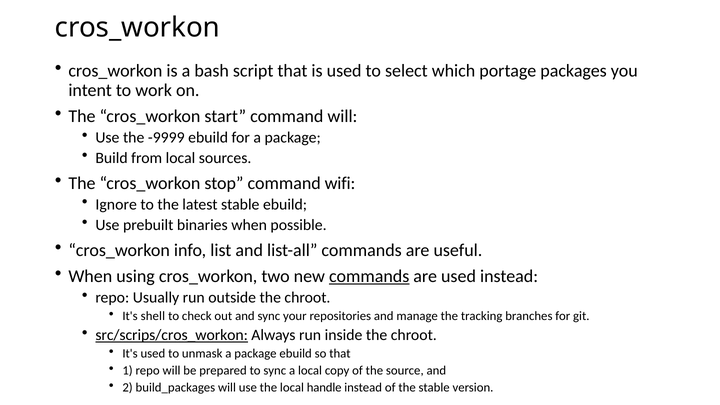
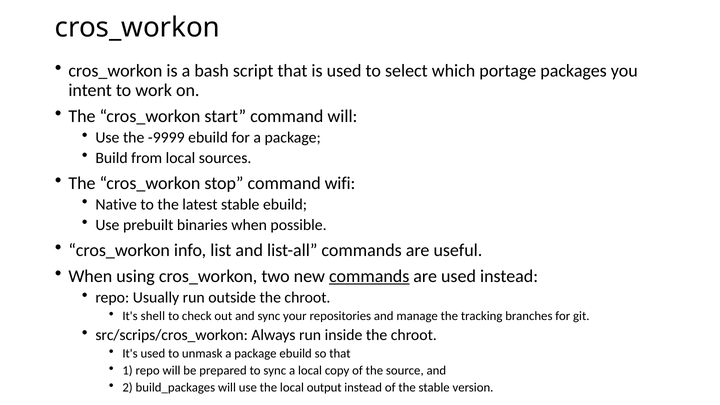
Ignore: Ignore -> Native
src/scrips/cros_workon underline: present -> none
handle: handle -> output
